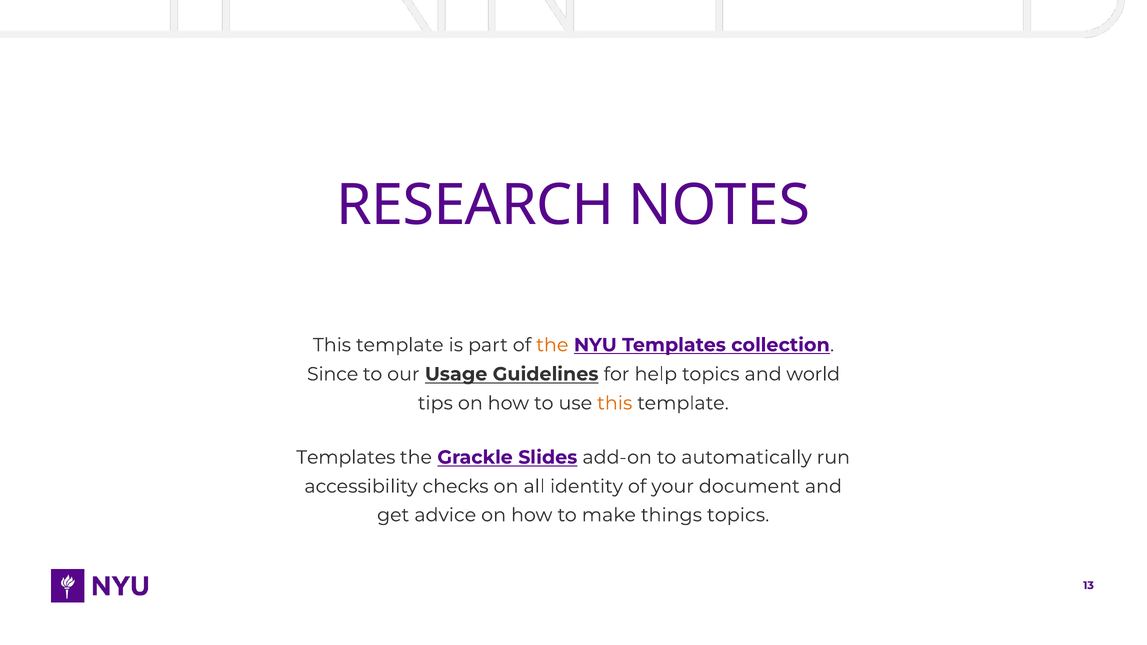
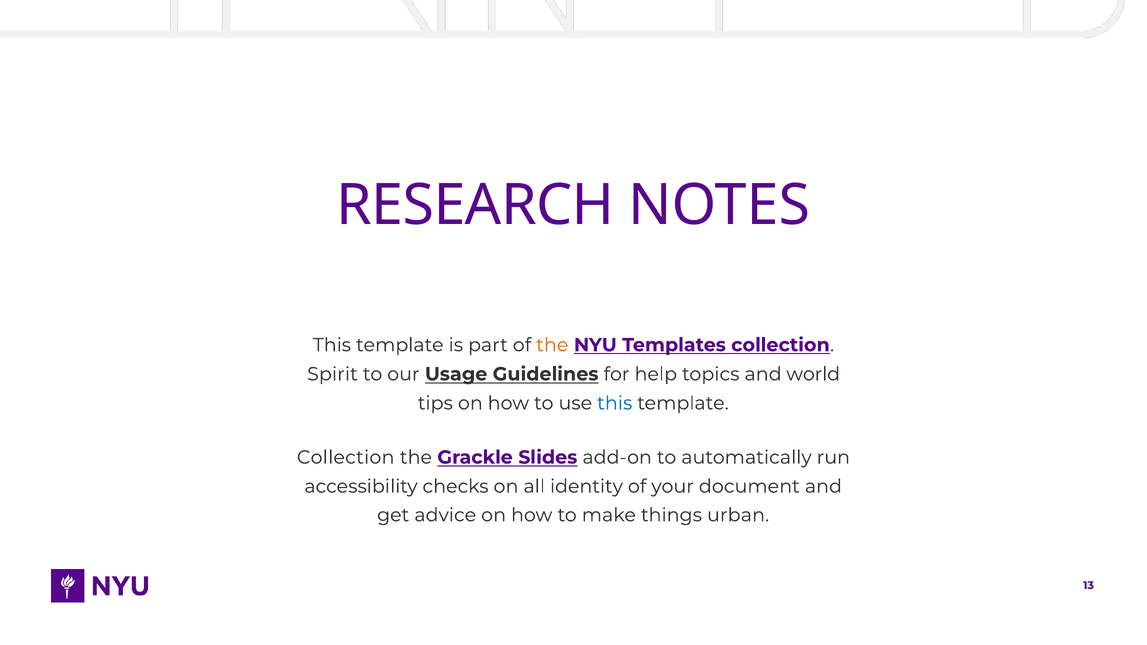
Since: Since -> Spirit
this at (615, 403) colour: orange -> blue
Templates at (346, 458): Templates -> Collection
things topics: topics -> urban
